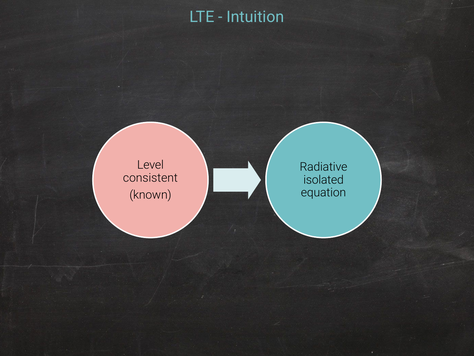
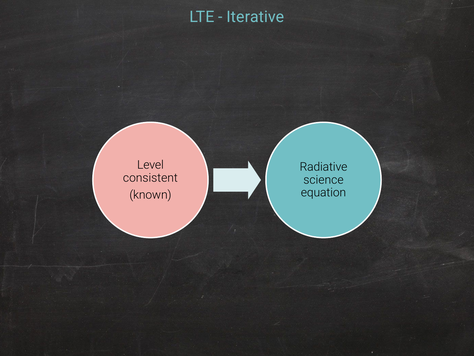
Intuition: Intuition -> Iterative
isolated: isolated -> science
